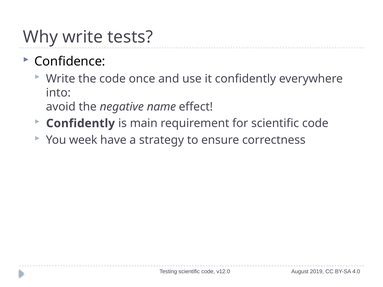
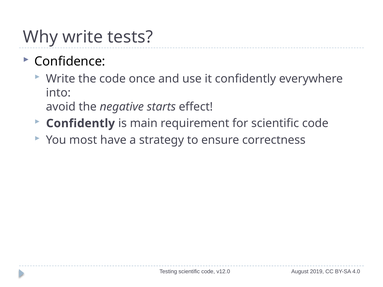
name: name -> starts
week: week -> most
